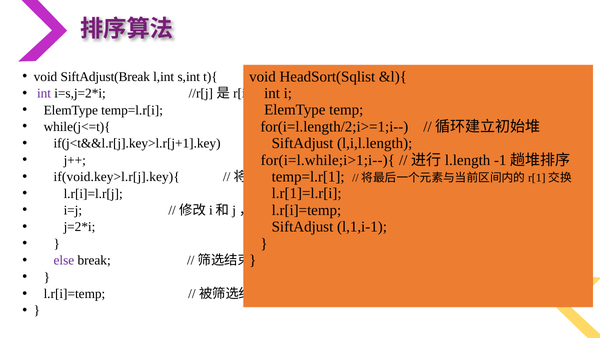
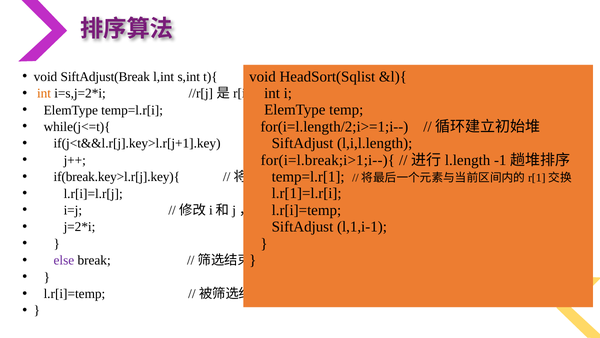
int at (44, 93) colour: purple -> orange
for(i=l.while;i>1;i--){: for(i=l.while;i>1;i--){ -> for(i=l.break;i>1;i--){
if(void.key>l.r[j].key){: if(void.key>l.r[j].key){ -> if(break.key>l.r[j].key){
